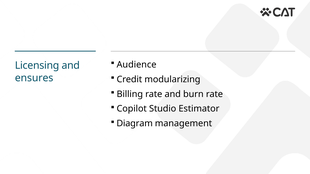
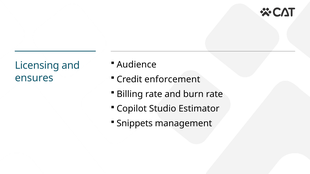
modularizing: modularizing -> enforcement
Diagram: Diagram -> Snippets
